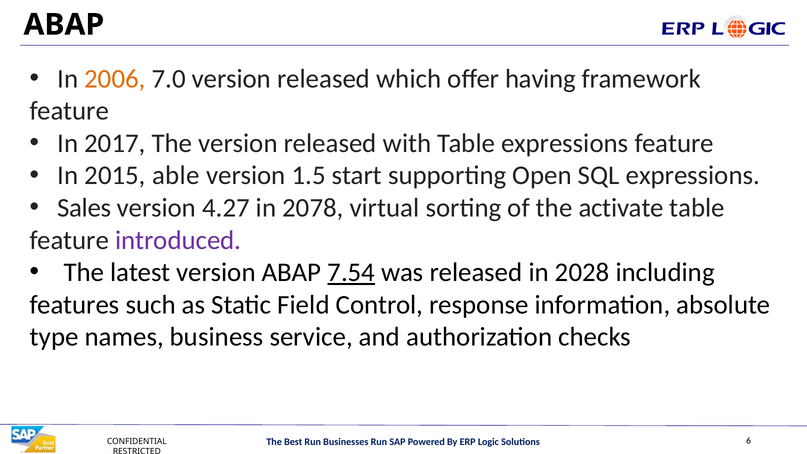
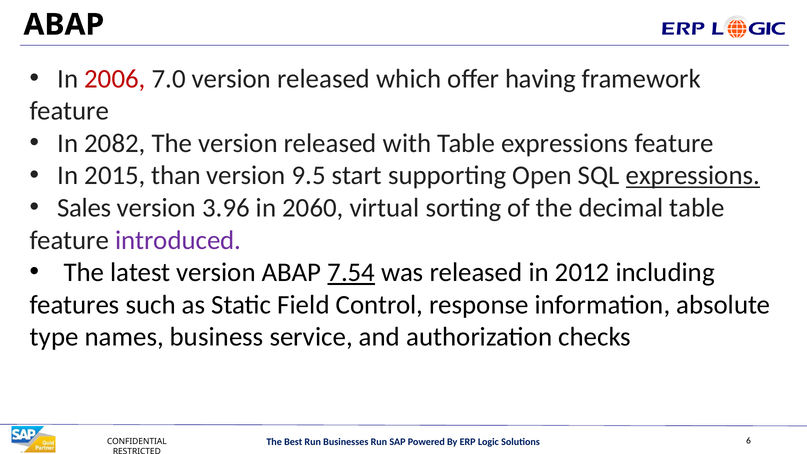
2006 colour: orange -> red
2017: 2017 -> 2082
able: able -> than
1.5: 1.5 -> 9.5
expressions at (693, 176) underline: none -> present
4.27: 4.27 -> 3.96
2078: 2078 -> 2060
activate: activate -> decimal
2028: 2028 -> 2012
